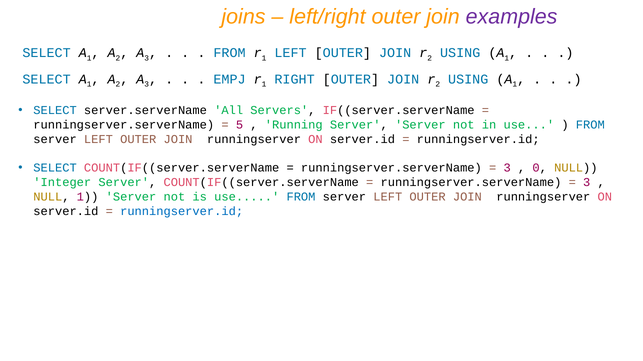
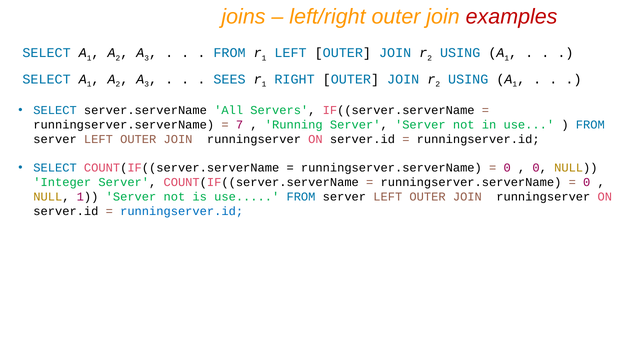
examples colour: purple -> red
EMPJ: EMPJ -> SEES
5: 5 -> 7
3 at (507, 168): 3 -> 0
3 at (587, 183): 3 -> 0
